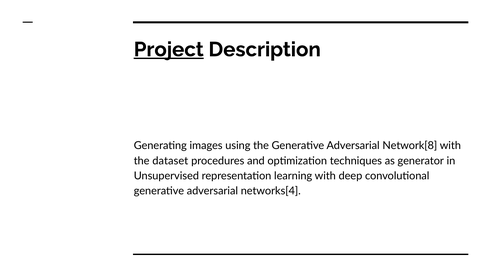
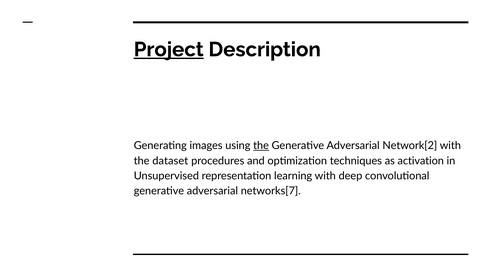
the at (261, 146) underline: none -> present
Network[8: Network[8 -> Network[2
generator: generator -> activation
networks[4: networks[4 -> networks[7
